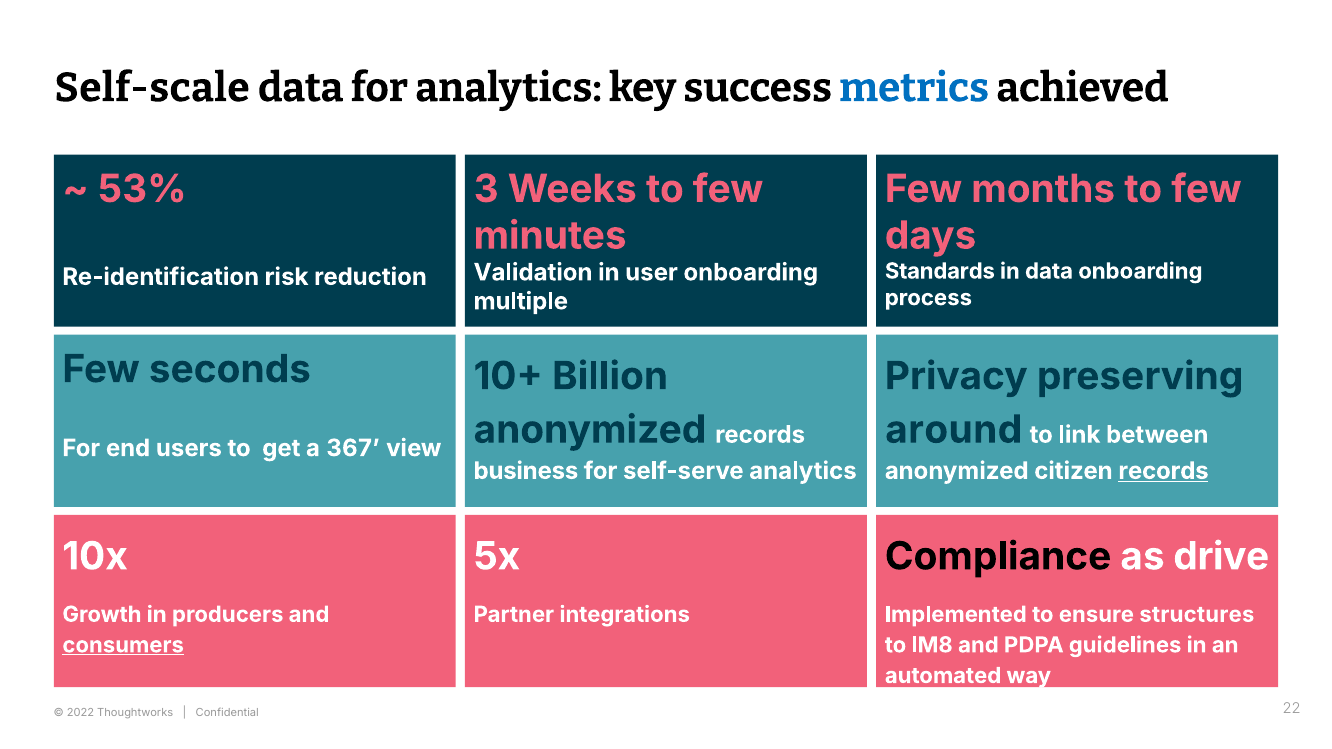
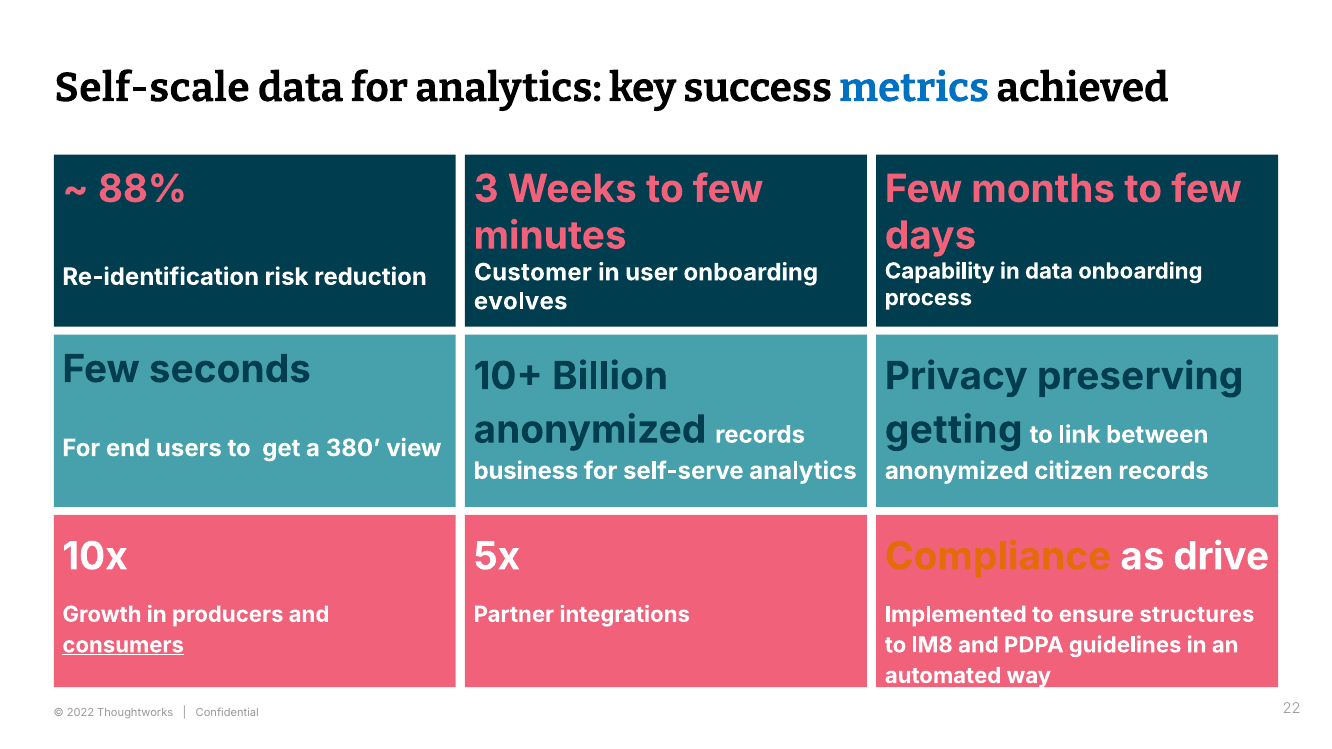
53%: 53% -> 88%
Standards: Standards -> Capability
Validation: Validation -> Customer
multiple: multiple -> evolves
around: around -> getting
367: 367 -> 380
records at (1163, 471) underline: present -> none
Compliance colour: black -> orange
